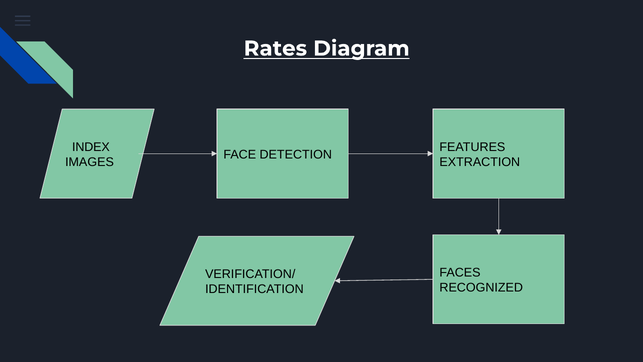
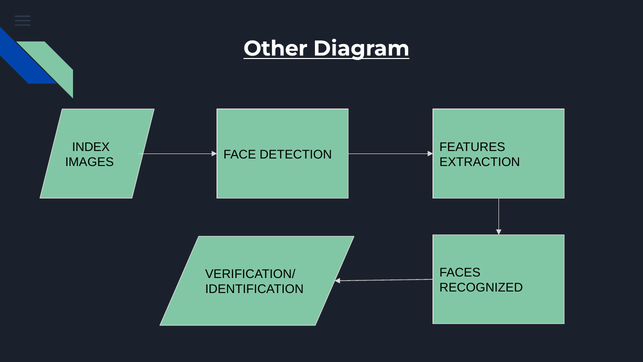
Rates: Rates -> Other
